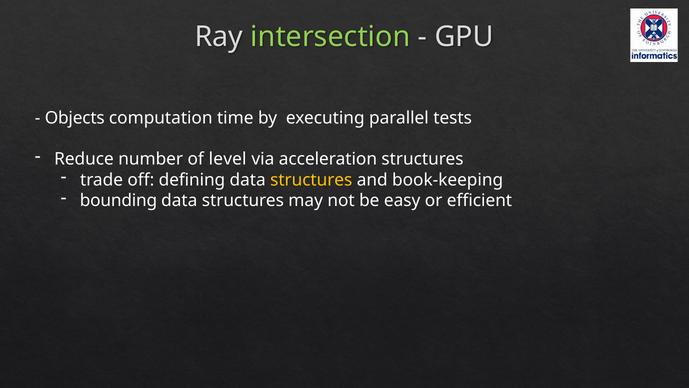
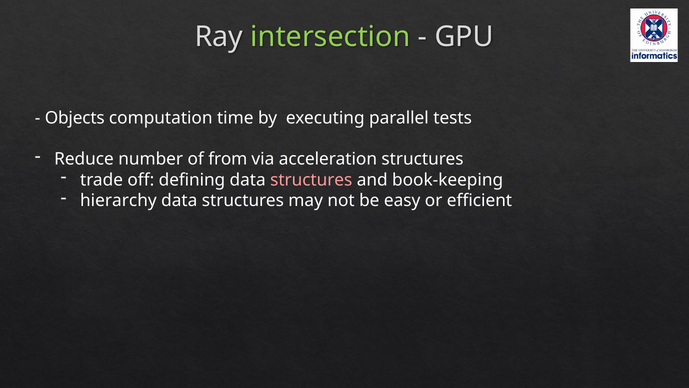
level: level -> from
structures at (311, 180) colour: yellow -> pink
bounding: bounding -> hierarchy
